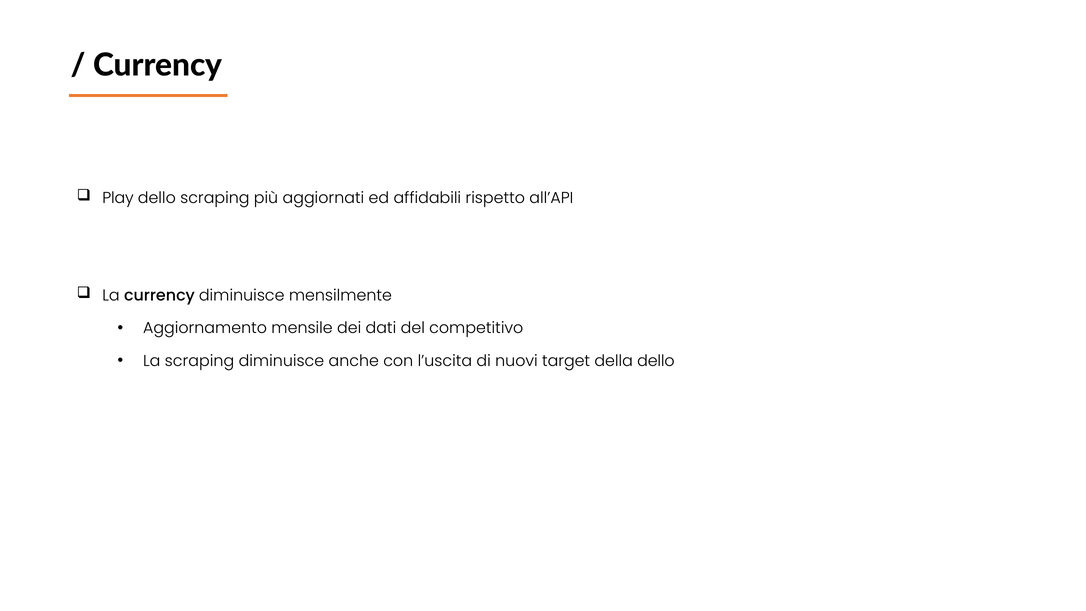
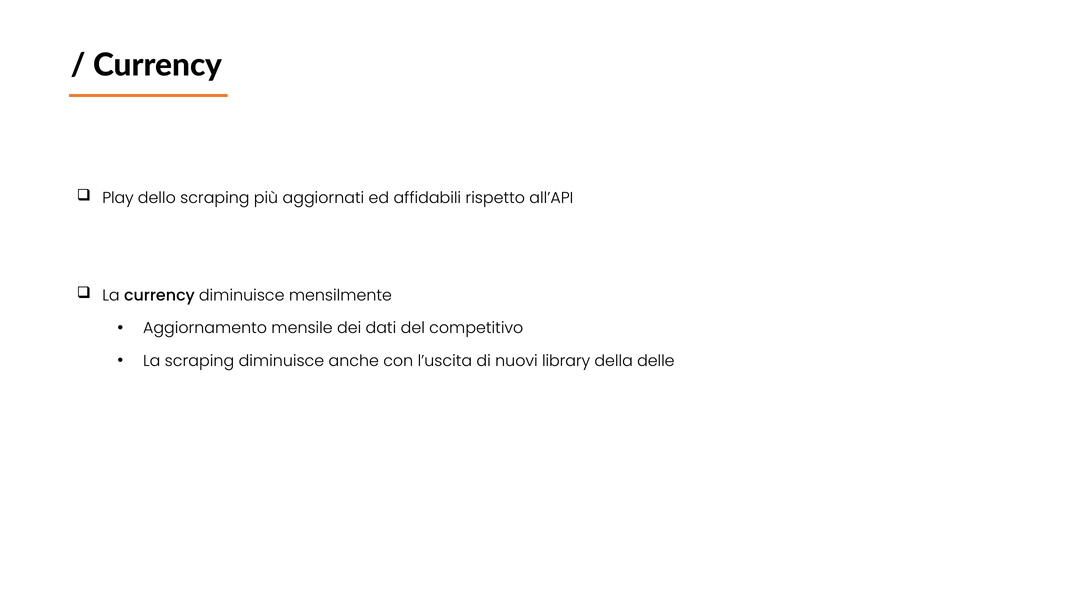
target: target -> library
della dello: dello -> delle
